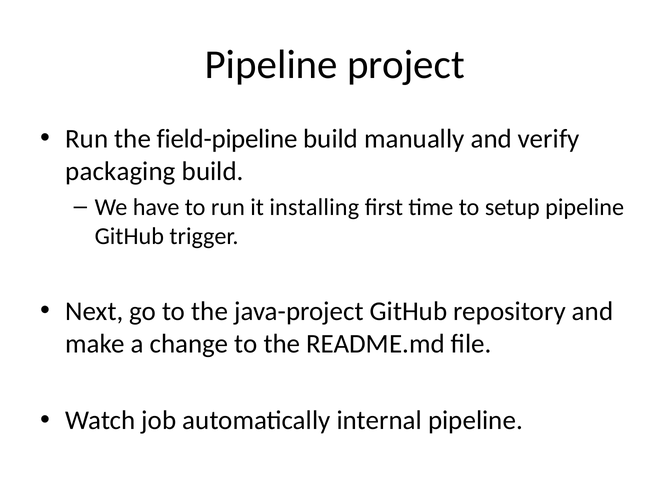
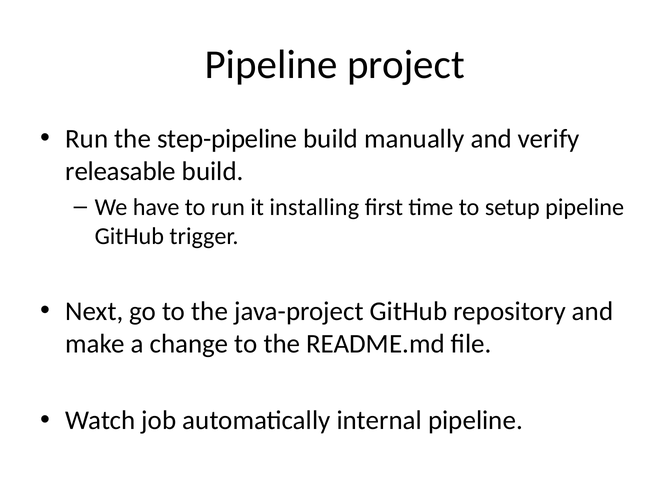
field-pipeline: field-pipeline -> step-pipeline
packaging: packaging -> releasable
